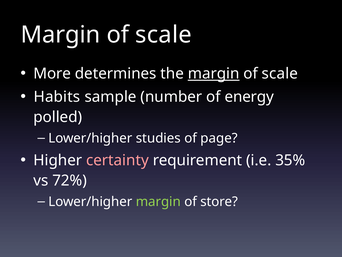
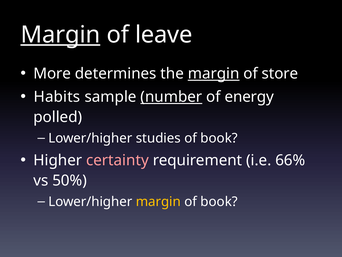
Margin at (60, 35) underline: none -> present
scale at (163, 35): scale -> leave
scale at (280, 74): scale -> store
number underline: none -> present
page at (219, 138): page -> book
35%: 35% -> 66%
72%: 72% -> 50%
margin at (158, 201) colour: light green -> yellow
store at (219, 201): store -> book
